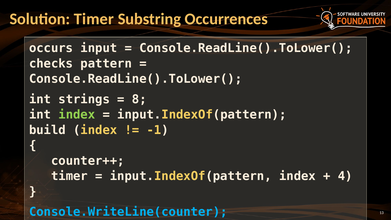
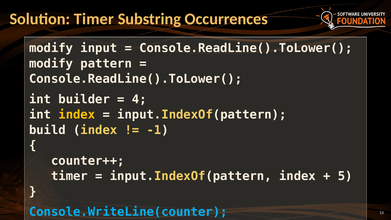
occurs at (51, 48): occurs -> modify
checks at (51, 64): checks -> modify
strings: strings -> builder
8: 8 -> 4
index at (77, 115) colour: light green -> yellow
4: 4 -> 5
